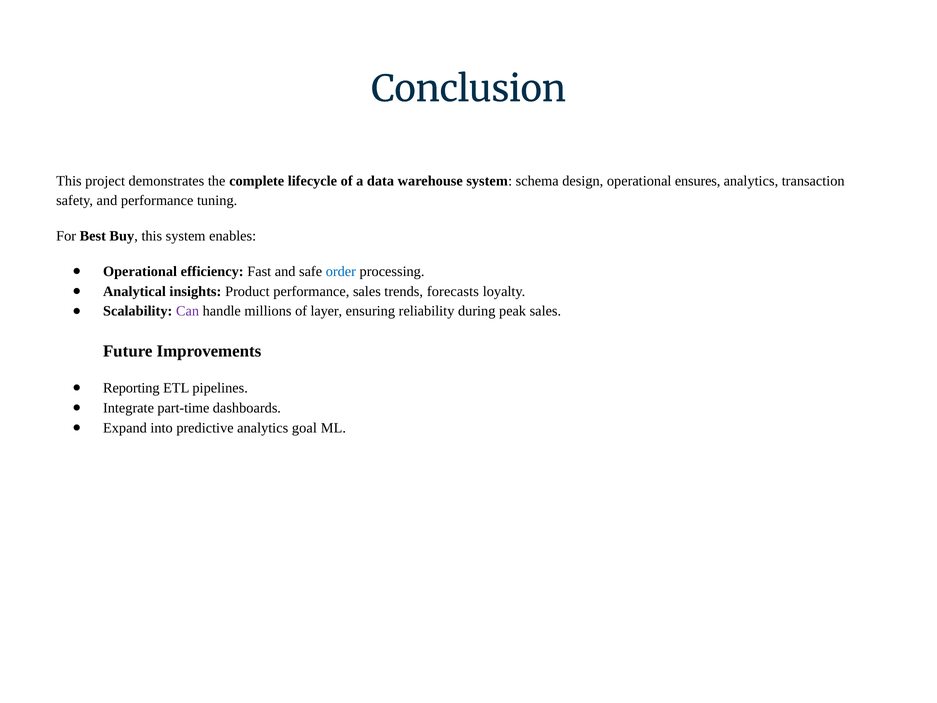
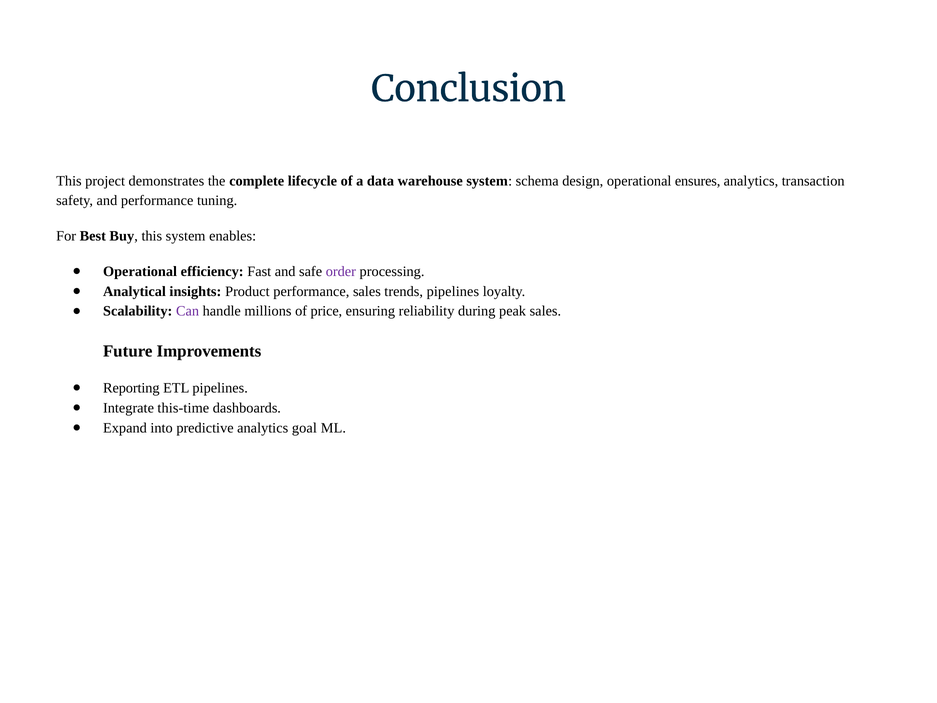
order colour: blue -> purple
trends forecasts: forecasts -> pipelines
layer: layer -> price
part-time: part-time -> this-time
